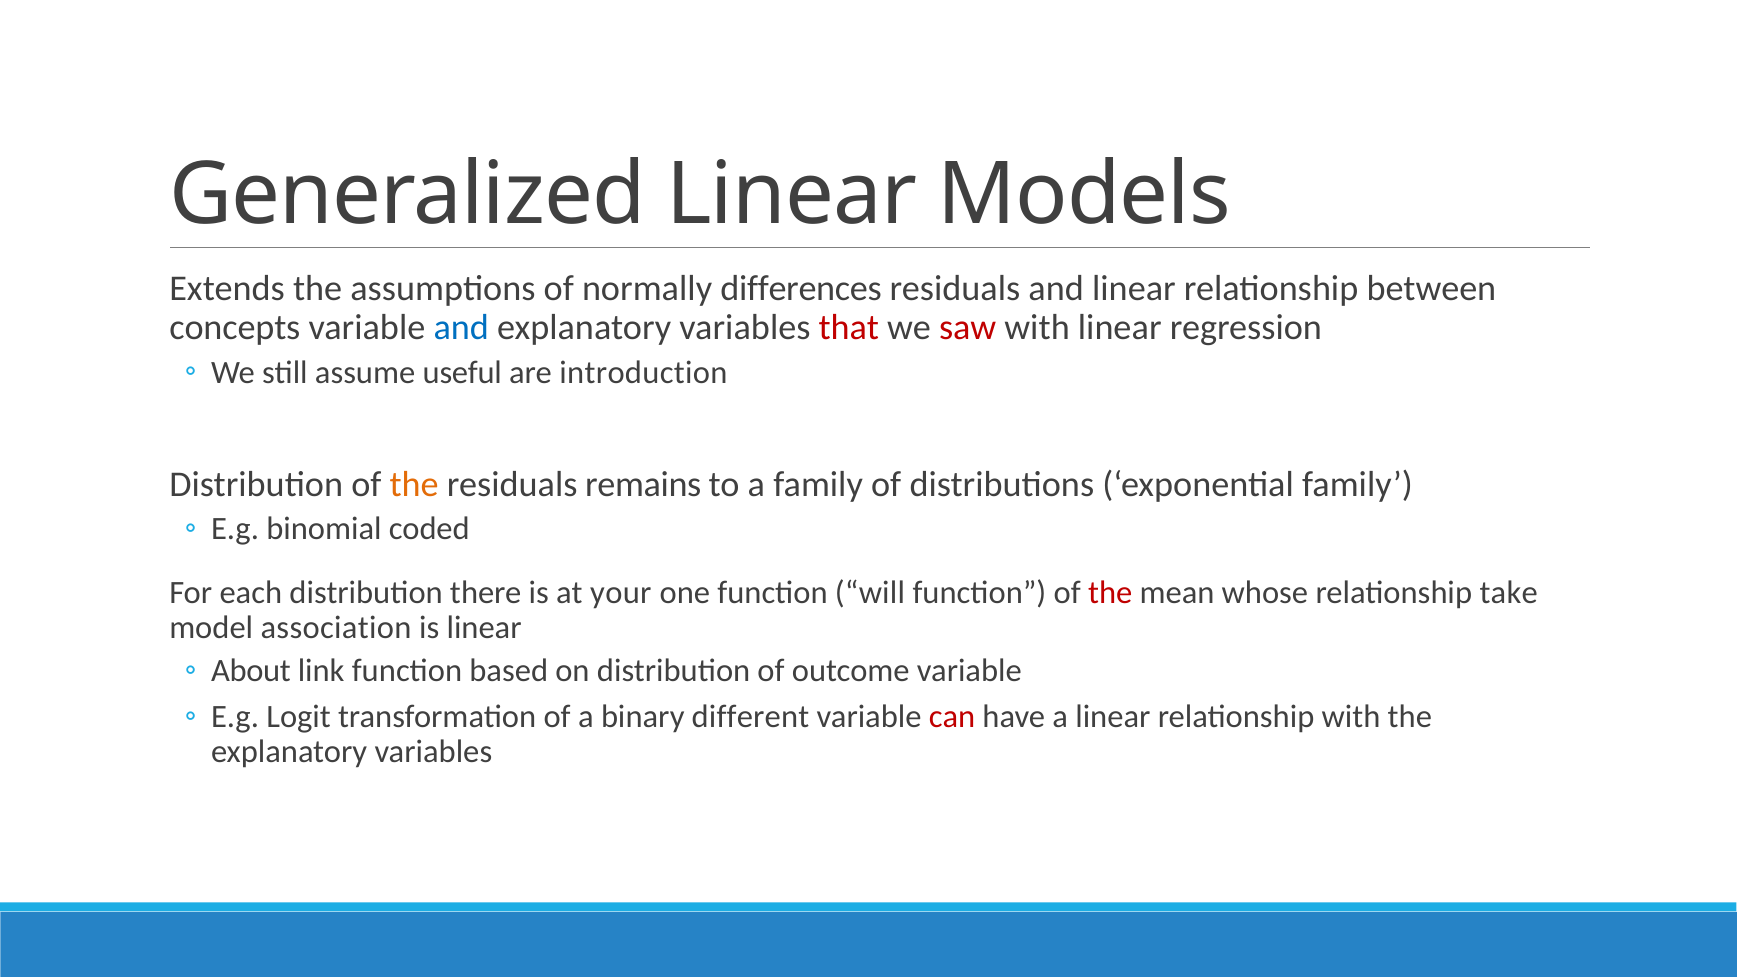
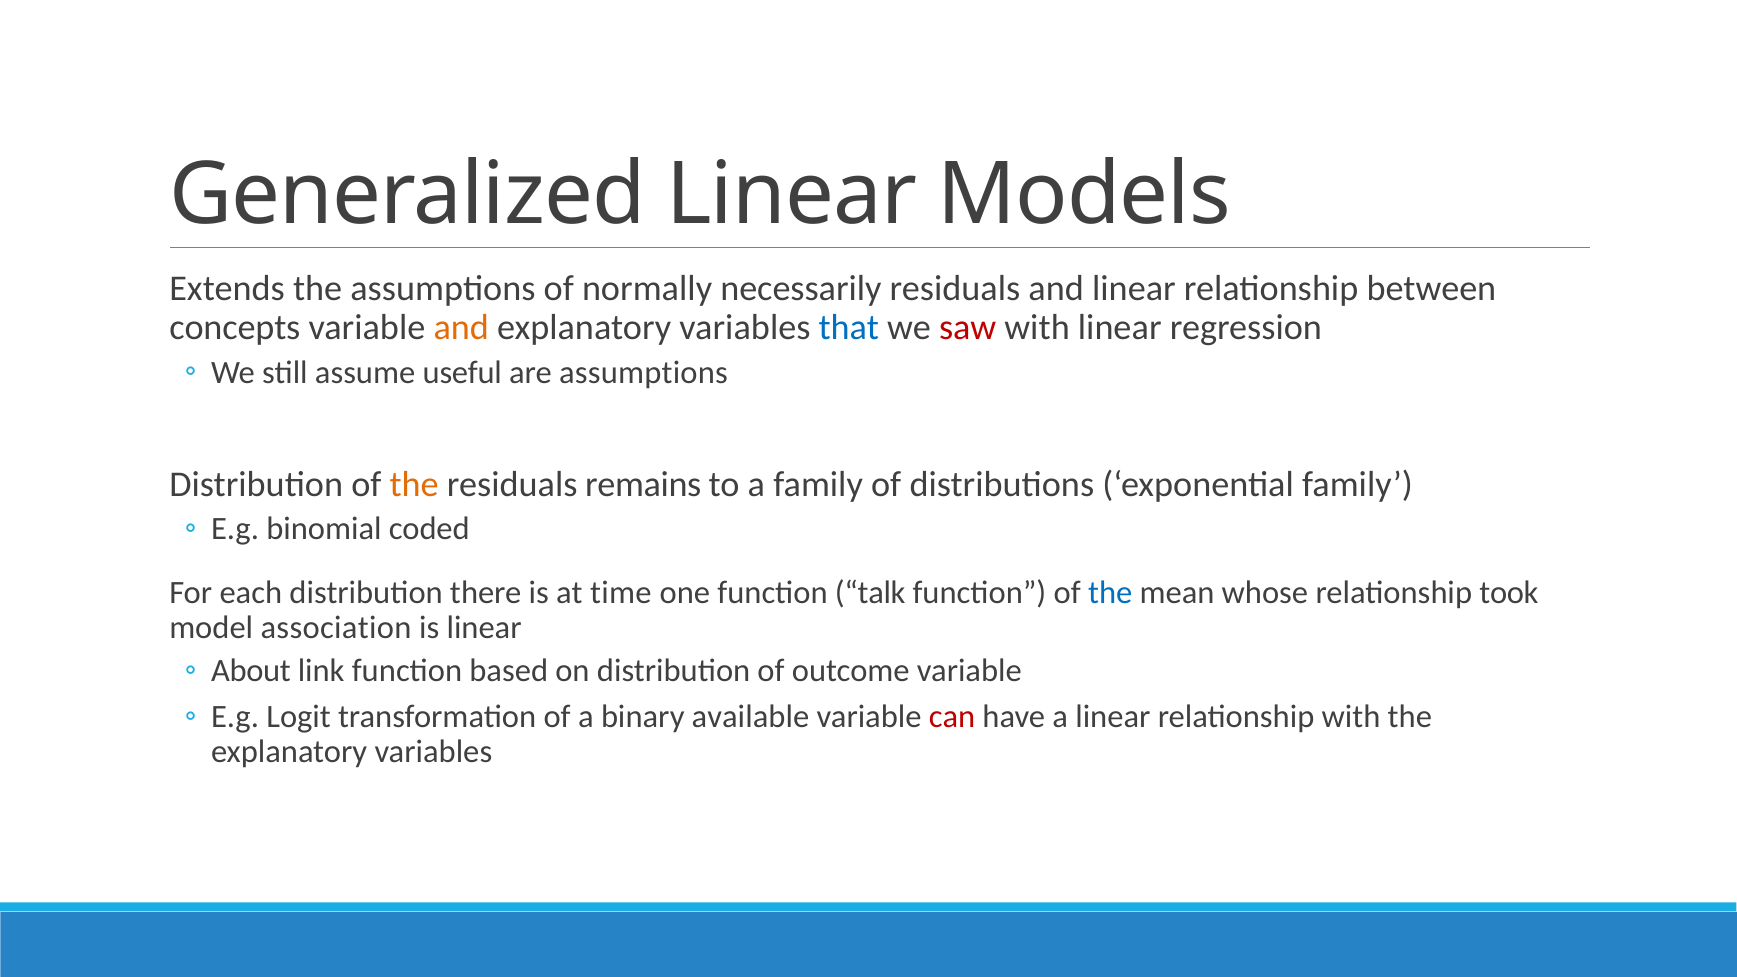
differences: differences -> necessarily
and at (461, 328) colour: blue -> orange
that colour: red -> blue
are introduction: introduction -> assumptions
your: your -> time
will: will -> talk
the at (1110, 593) colour: red -> blue
take: take -> took
different: different -> available
